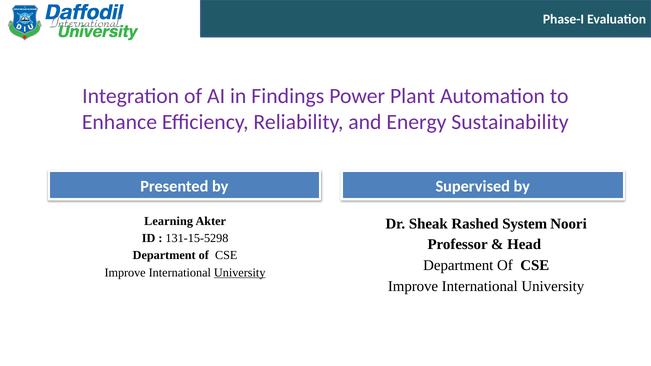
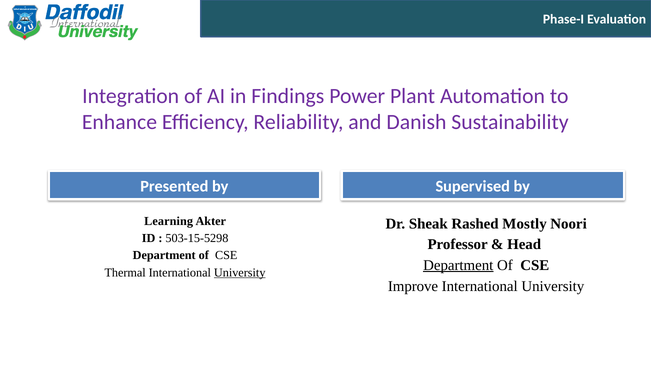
Energy: Energy -> Danish
System: System -> Mostly
131-15-5298: 131-15-5298 -> 503-15-5298
Department at (458, 265) underline: none -> present
Improve at (125, 273): Improve -> Thermal
